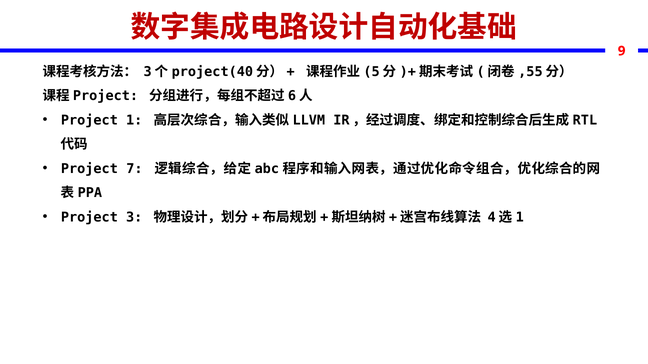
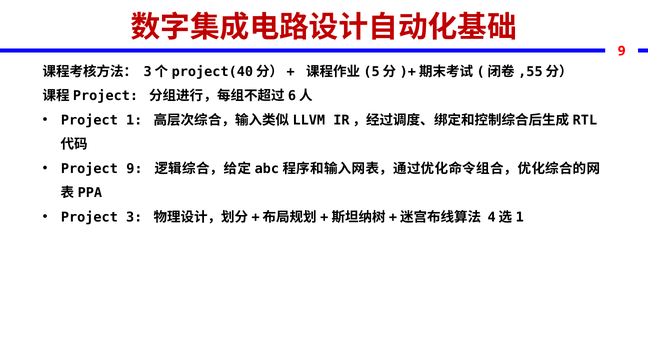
Project 7: 7 -> 9
